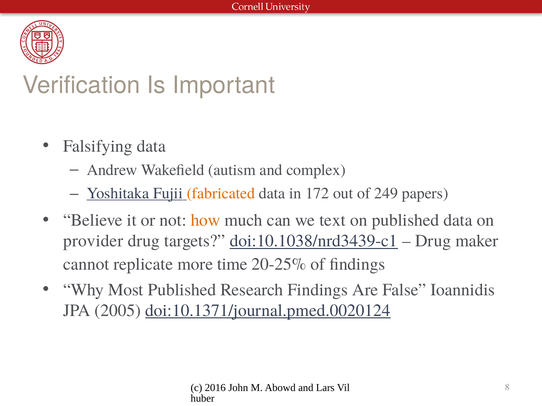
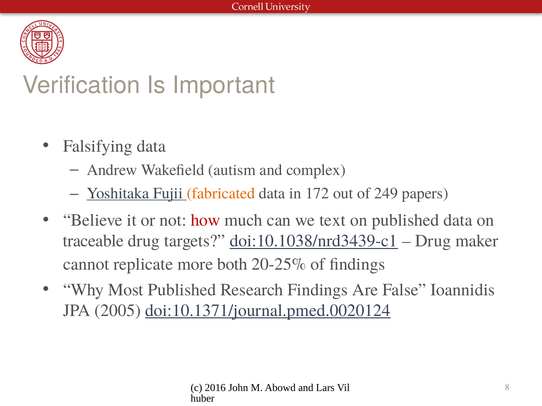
how colour: orange -> red
provider: provider -> traceable
time: time -> both
